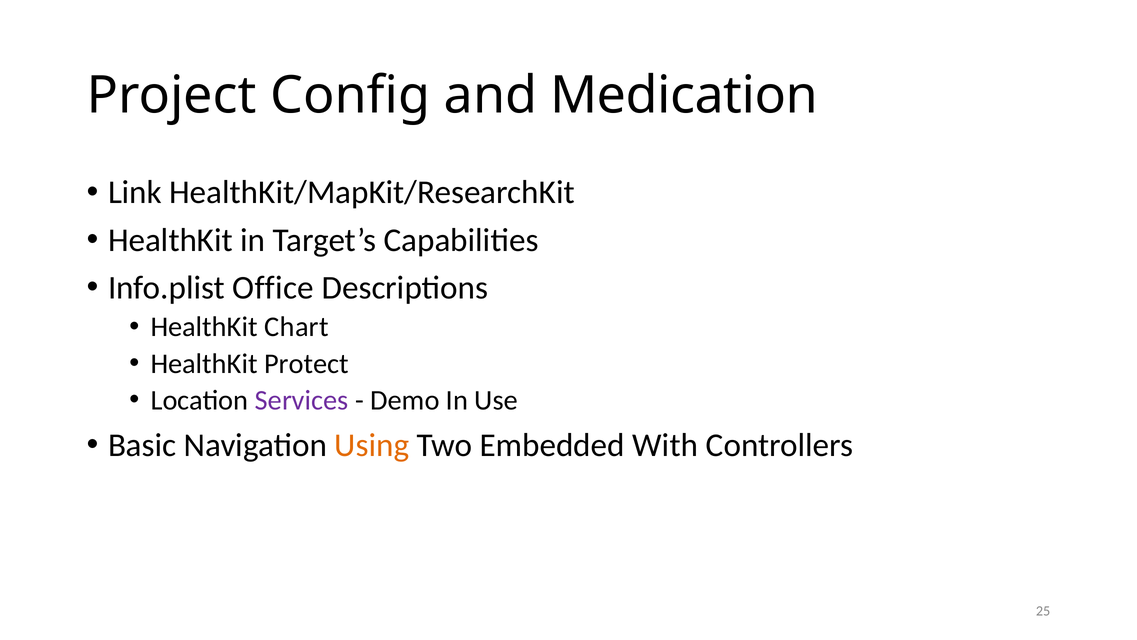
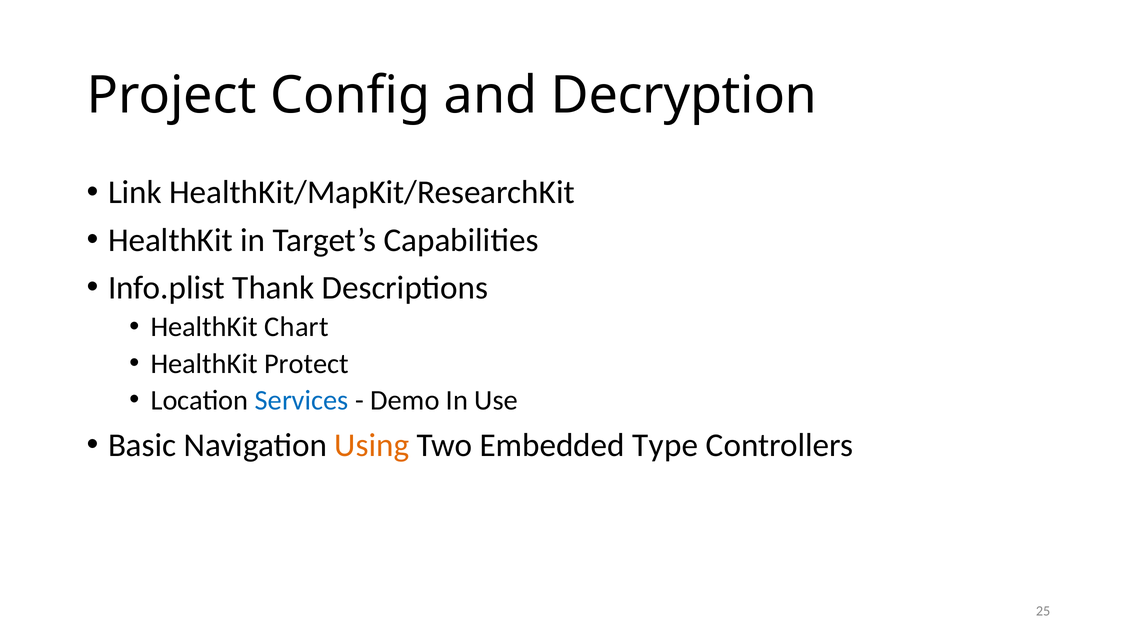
Medication: Medication -> Decryption
Office: Office -> Thank
Services colour: purple -> blue
With: With -> Type
